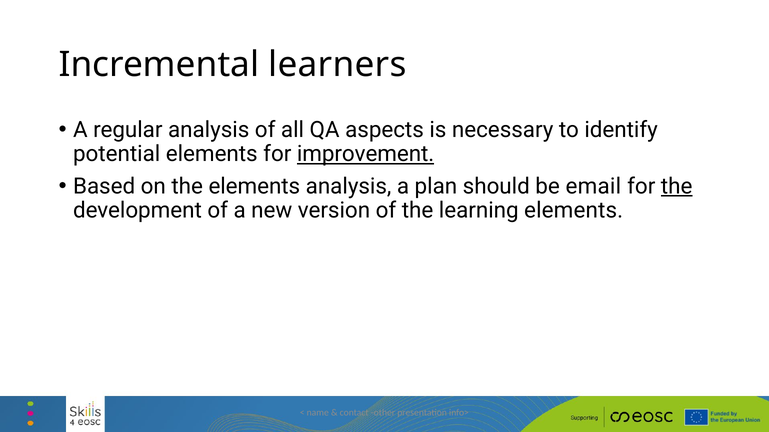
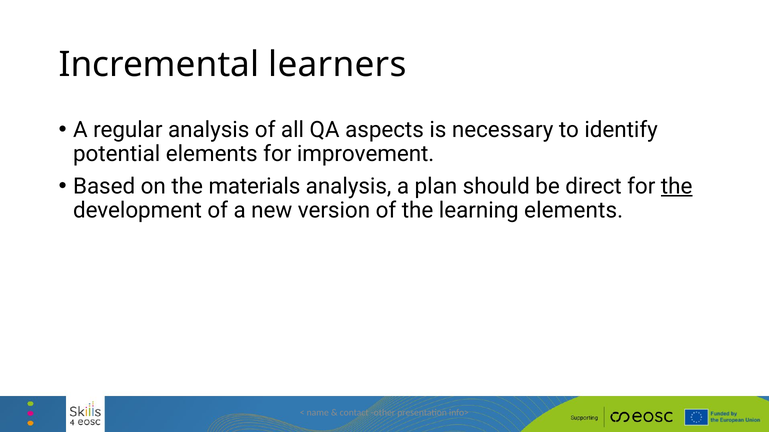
improvement underline: present -> none
the elements: elements -> materials
email: email -> direct
